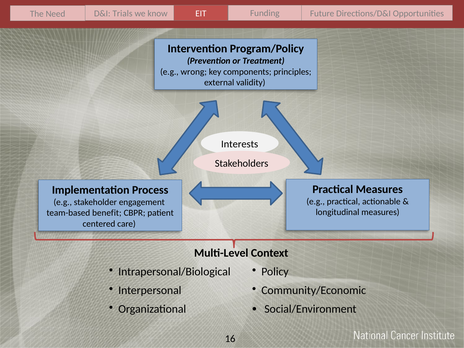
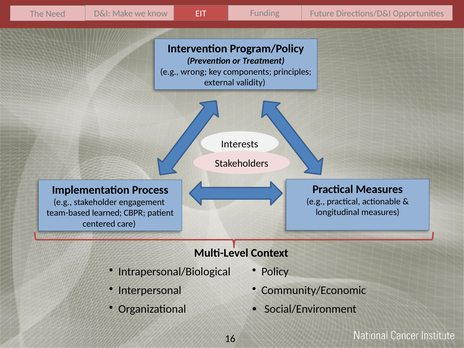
Trials: Trials -> Make
benefit: benefit -> learned
